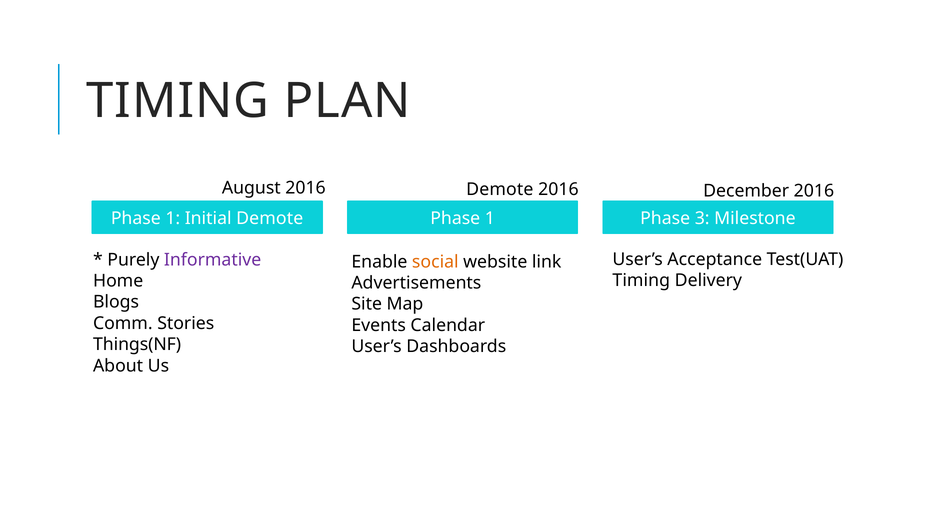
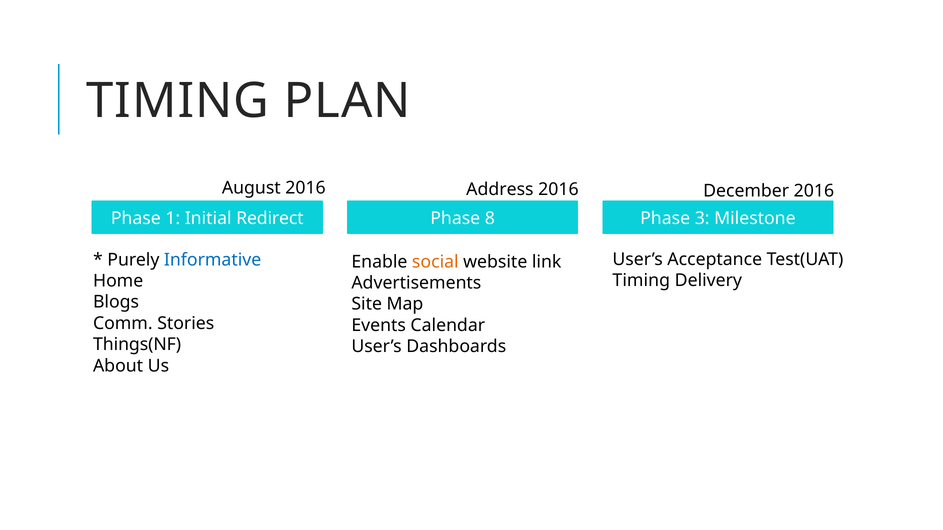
2016 Demote: Demote -> Address
Initial Demote: Demote -> Redirect
1 at (490, 219): 1 -> 8
Informative colour: purple -> blue
